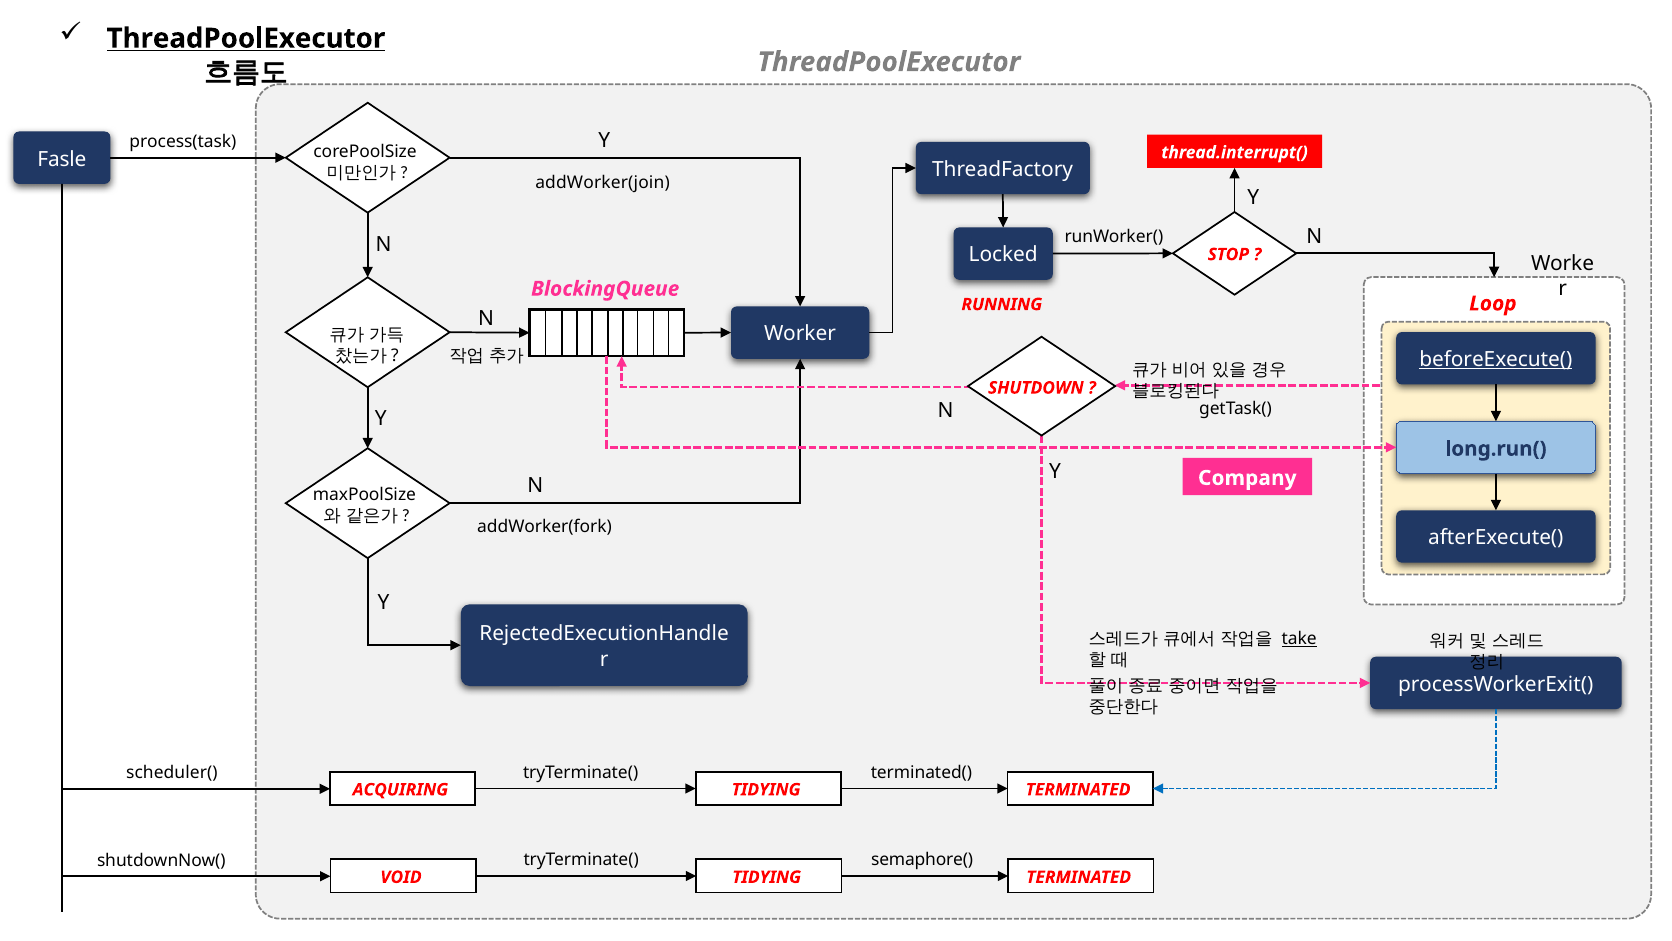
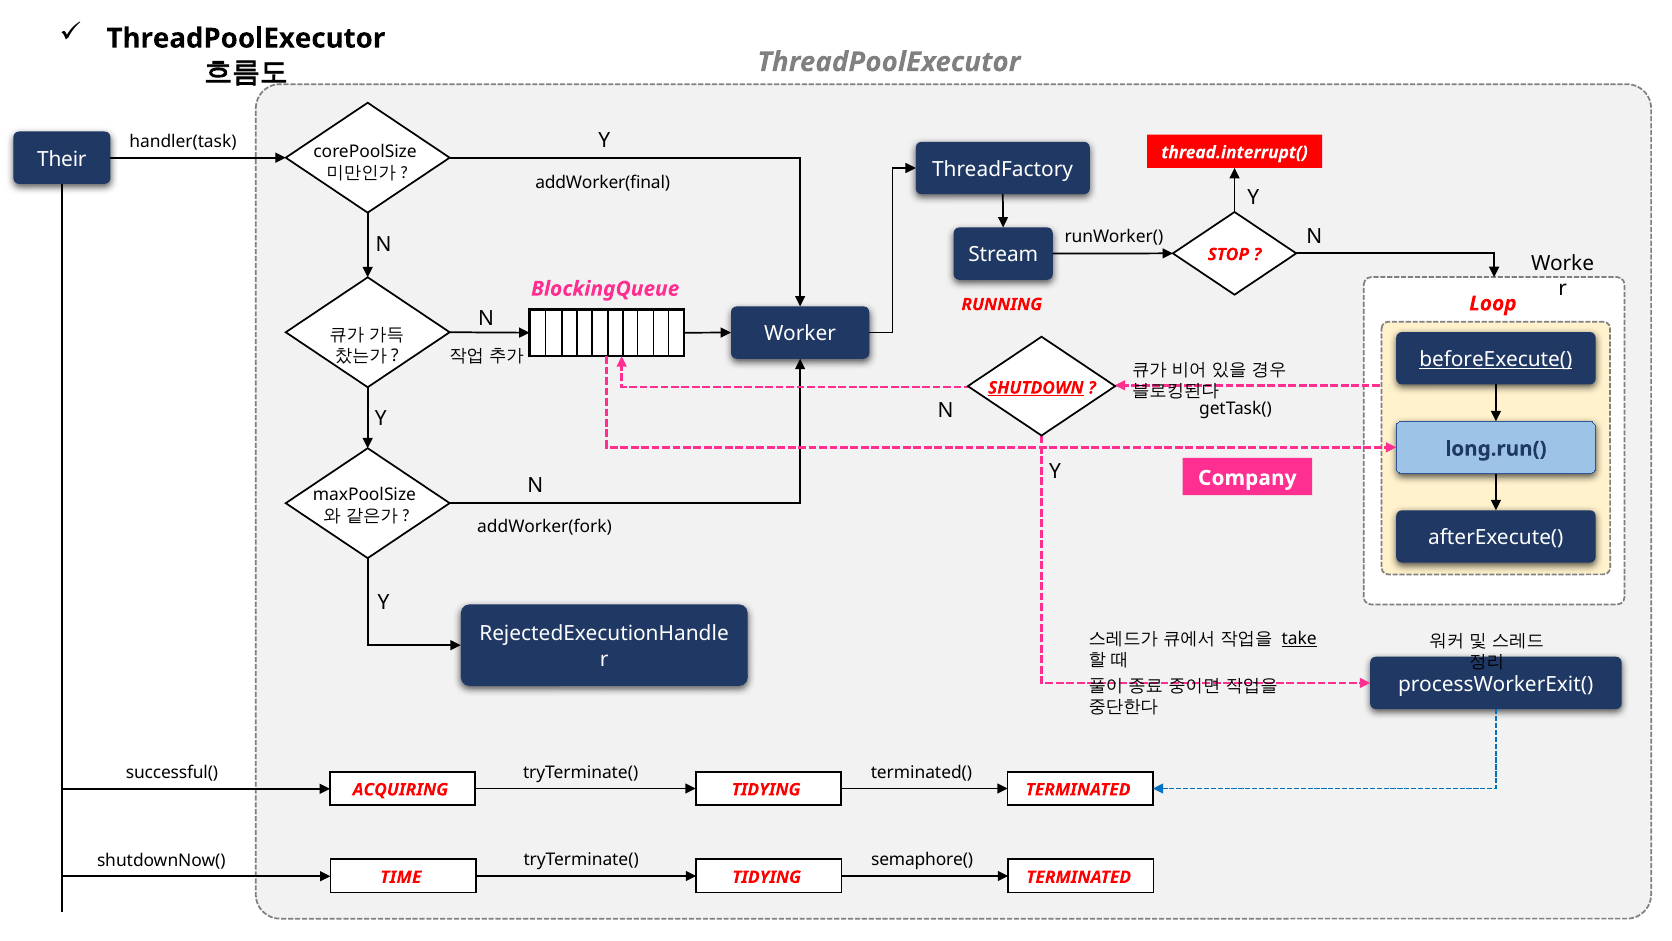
ThreadPoolExecutor at (246, 38) underline: present -> none
process(task: process(task -> handler(task
Fasle: Fasle -> Their
addWorker(join: addWorker(join -> addWorker(final
Locked: Locked -> Stream
SHUTDOWN underline: none -> present
scheduler(: scheduler( -> successful(
VOID: VOID -> TIME
